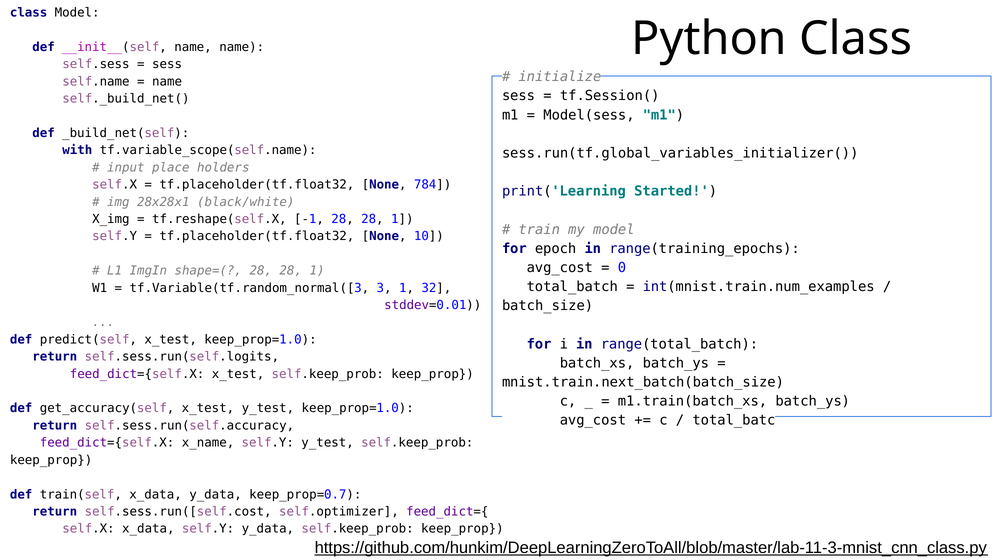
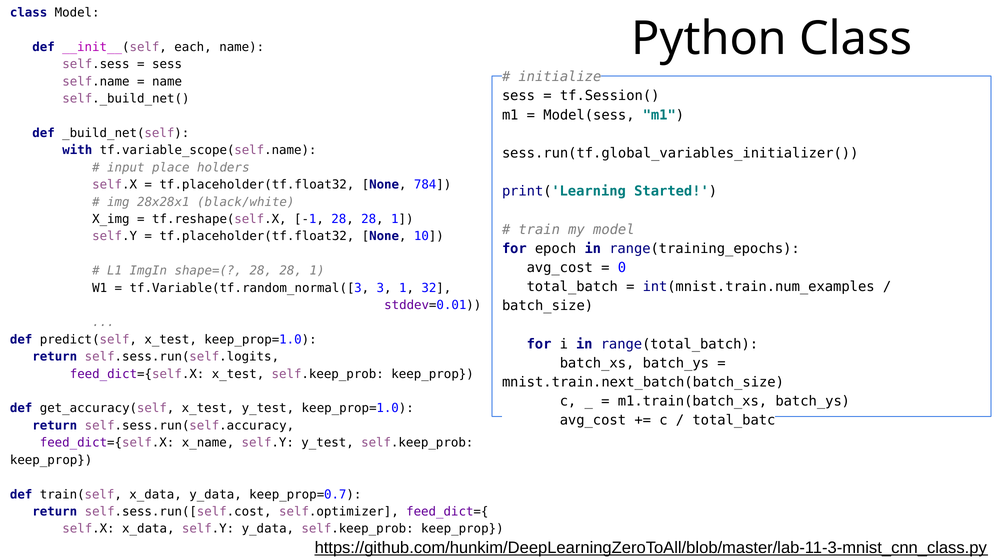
__init__(self name: name -> each
